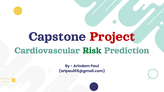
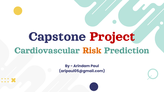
Risk colour: green -> orange
